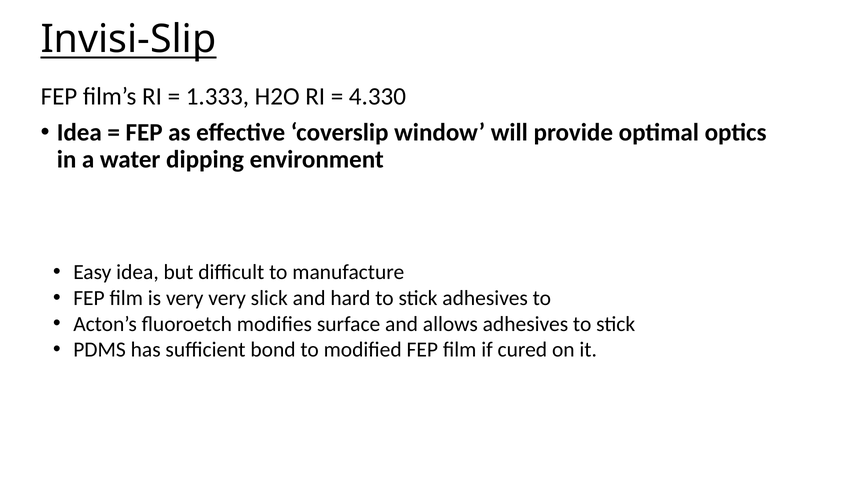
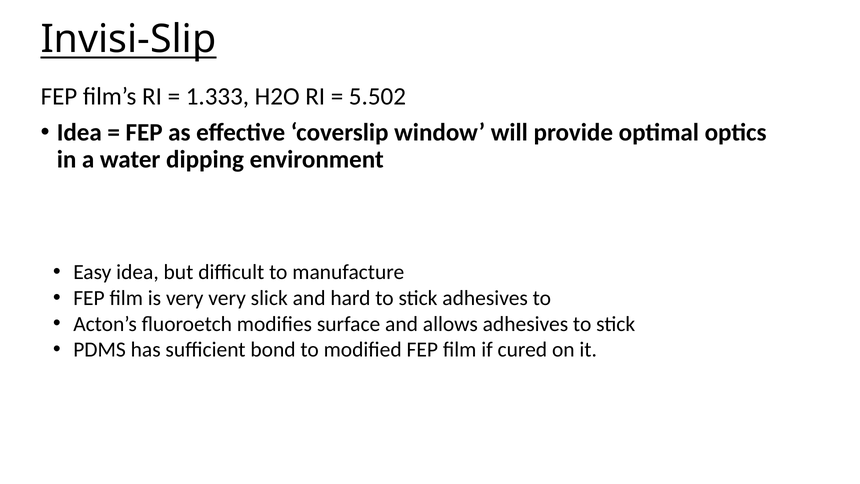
4.330: 4.330 -> 5.502
